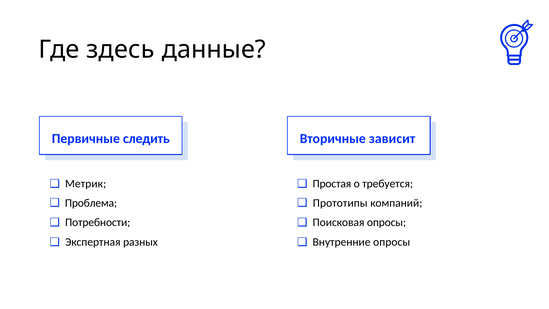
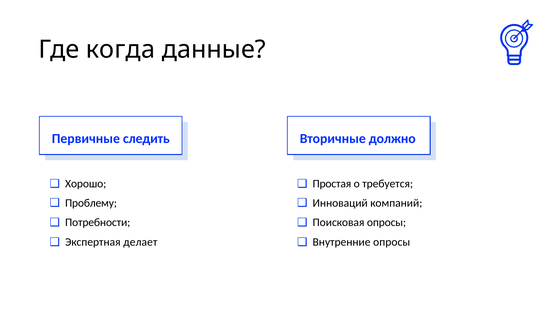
здесь: здесь -> когда
зависит: зависит -> должно
Метрик: Метрик -> Хорошо
Проблема: Проблема -> Проблему
Прототипы: Прототипы -> Инноваций
разных: разных -> делает
